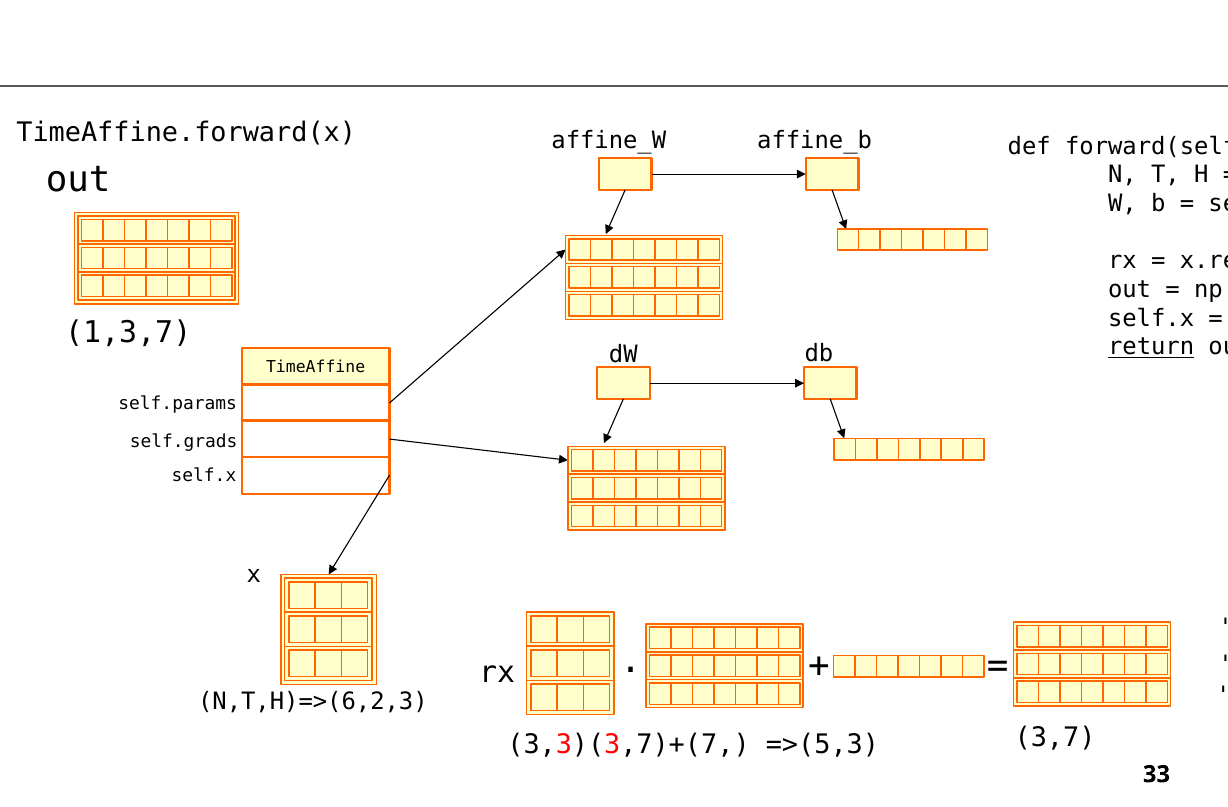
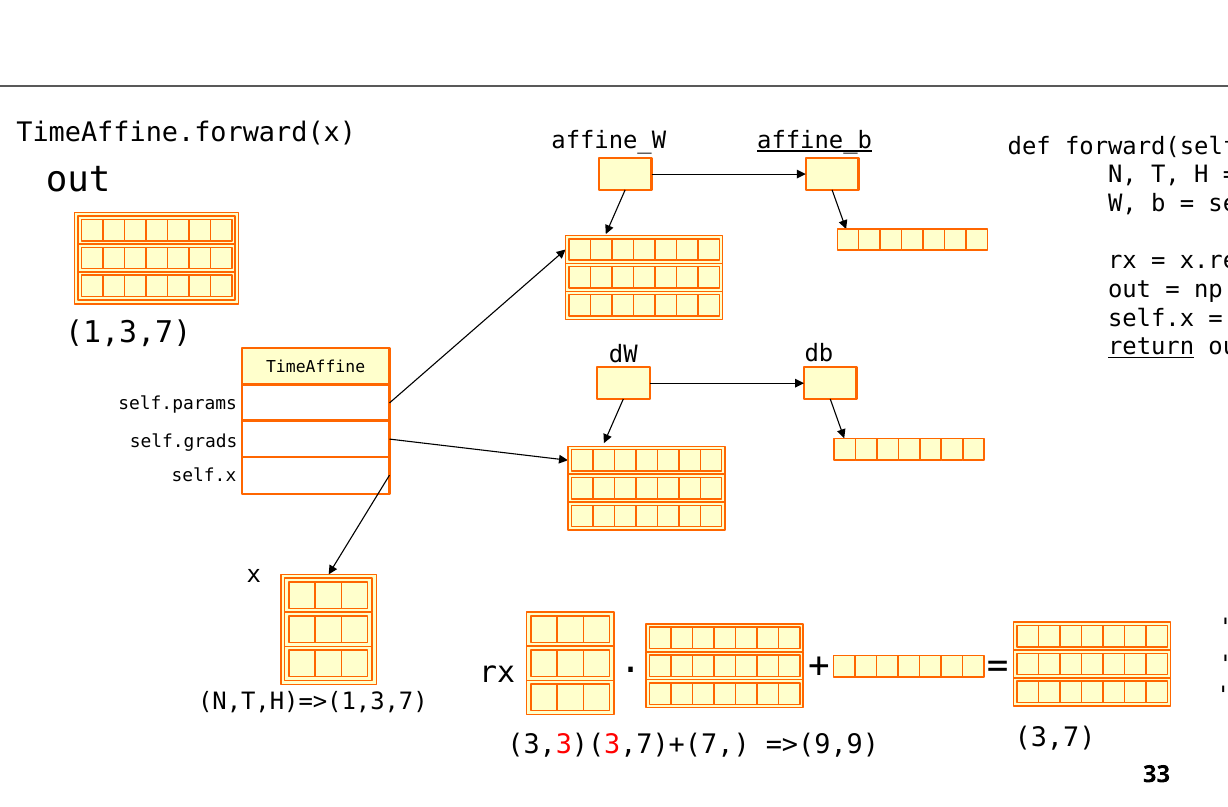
affine_b underline: none -> present
N,T,H)=>(6,2,3: N,T,H)=>(6,2,3 -> N,T,H)=>(1,3,7
=>(5,3: =>(5,3 -> =>(9,9
